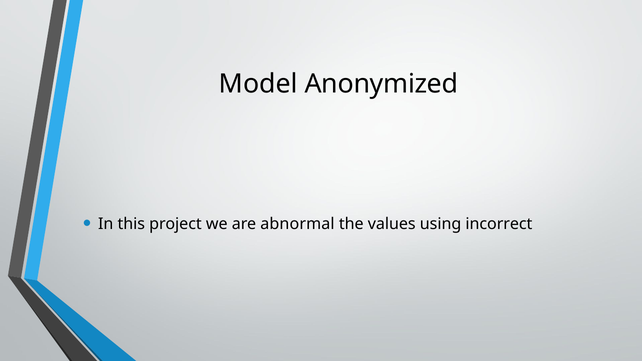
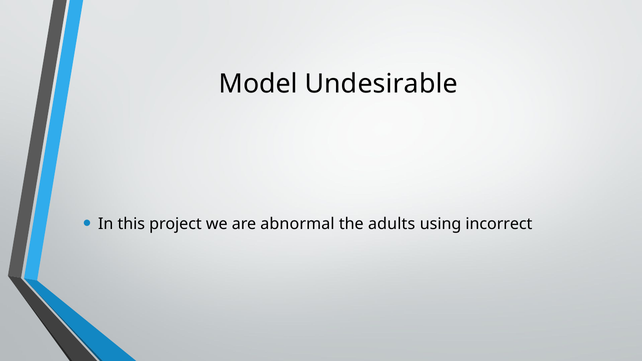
Anonymized: Anonymized -> Undesirable
values: values -> adults
